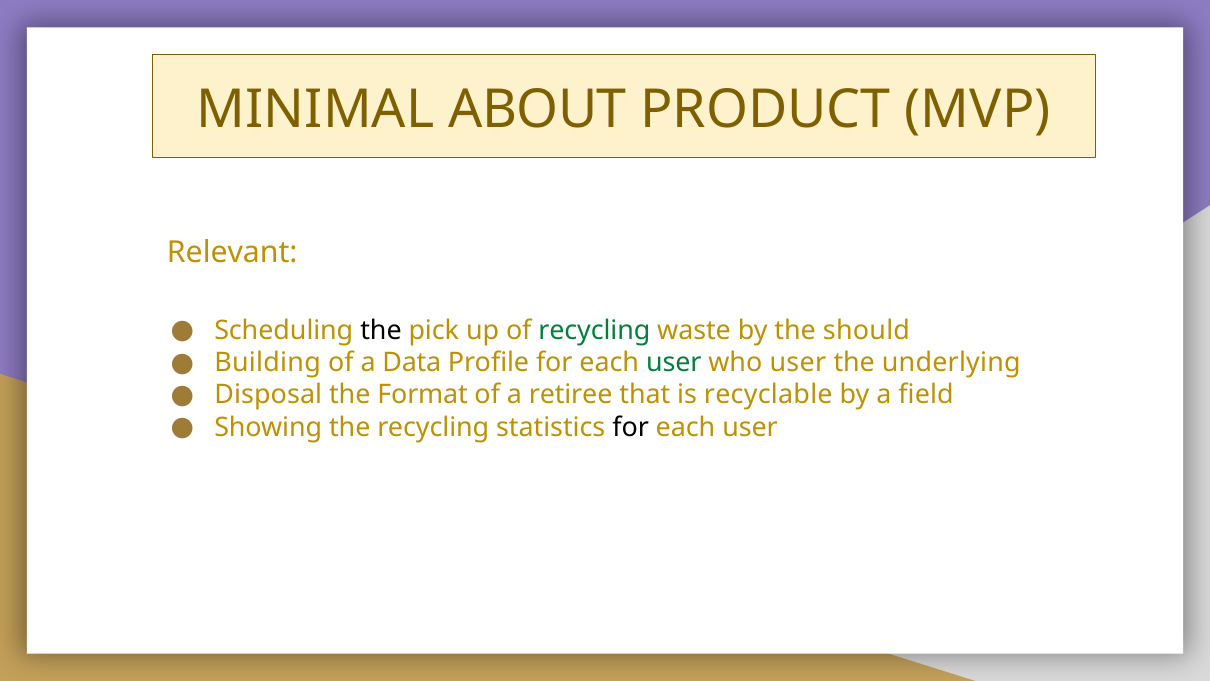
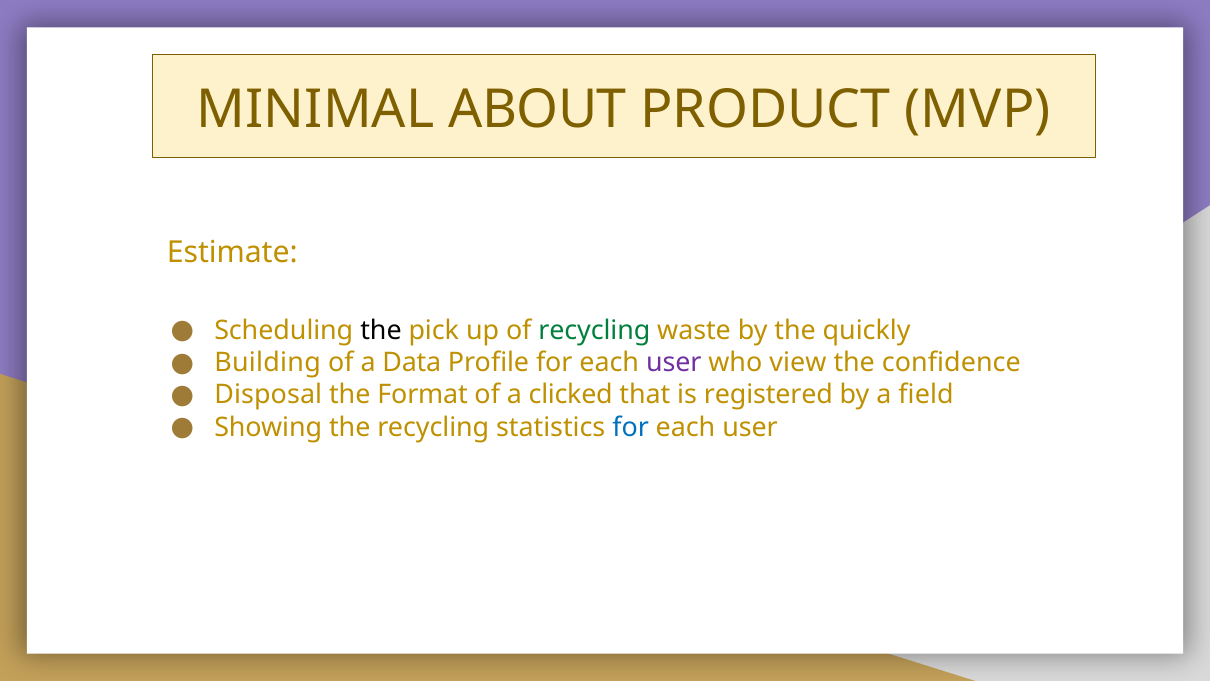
Relevant: Relevant -> Estimate
should: should -> quickly
user at (674, 363) colour: green -> purple
who user: user -> view
underlying: underlying -> confidence
retiree: retiree -> clicked
recyclable: recyclable -> registered
for at (631, 427) colour: black -> blue
